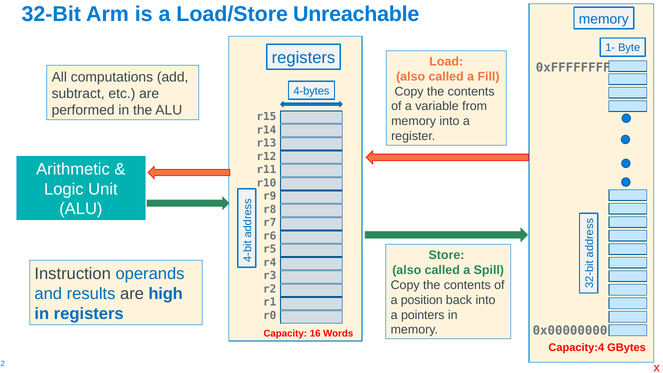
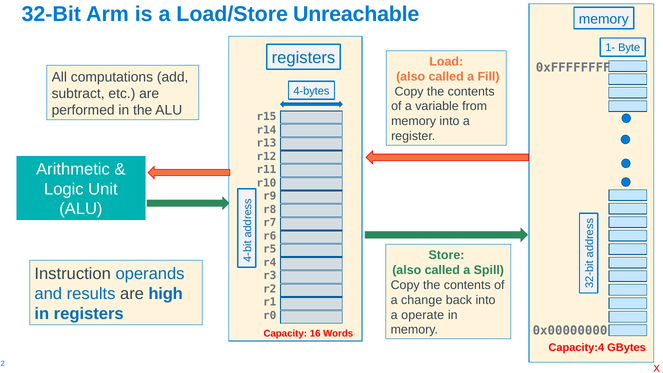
position: position -> change
pointers: pointers -> operate
